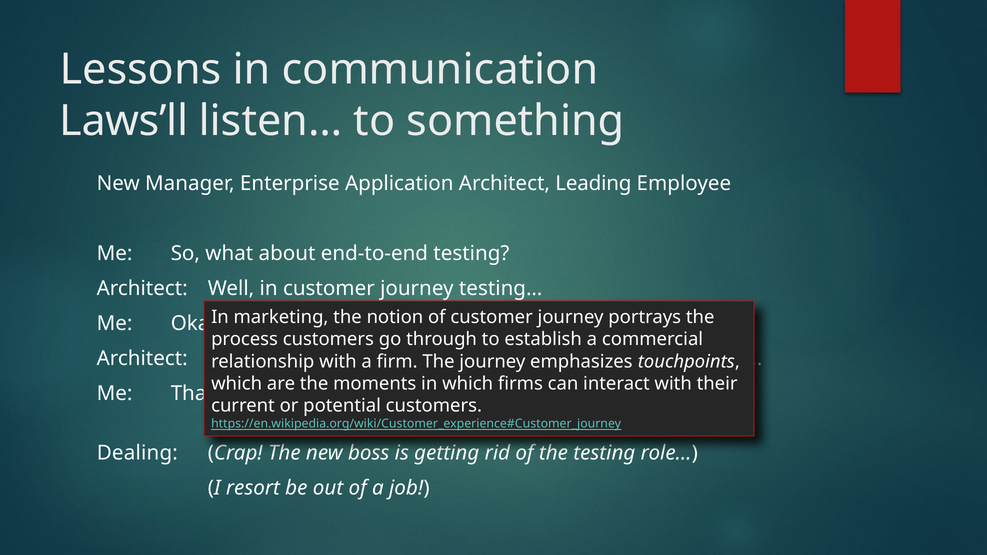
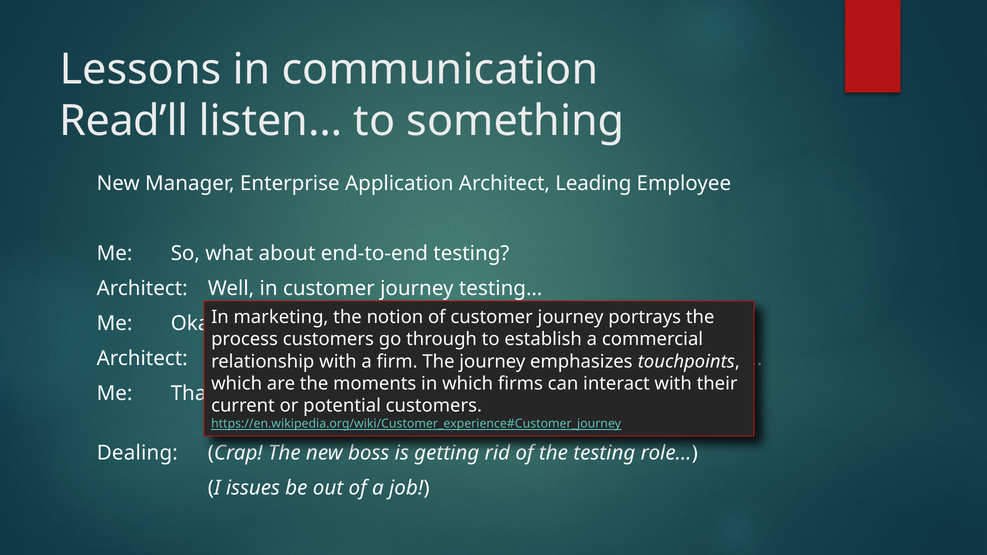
Laws’ll: Laws’ll -> Read’ll
resort: resort -> issues
